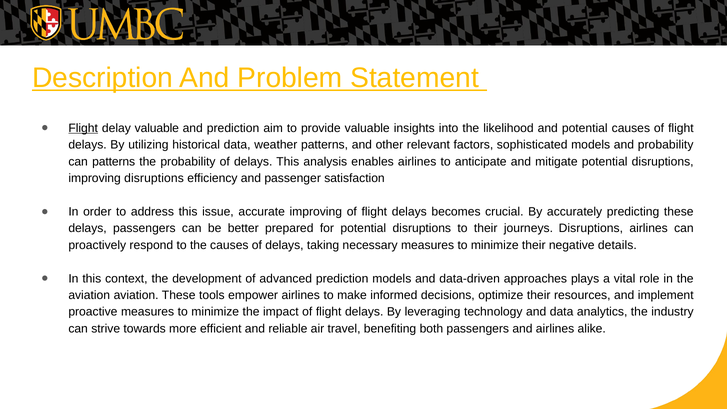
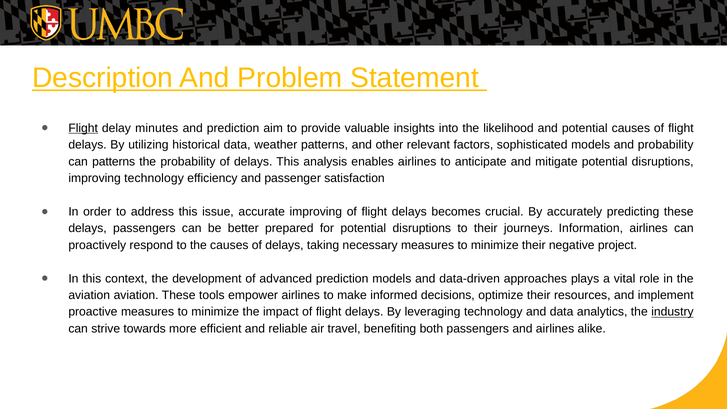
delay valuable: valuable -> minutes
improving disruptions: disruptions -> technology
journeys Disruptions: Disruptions -> Information
details: details -> project
industry underline: none -> present
